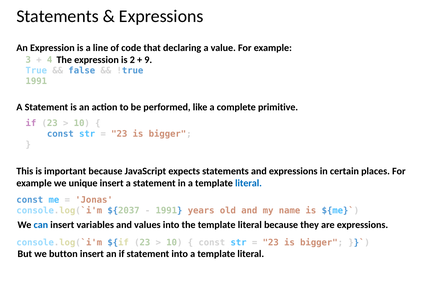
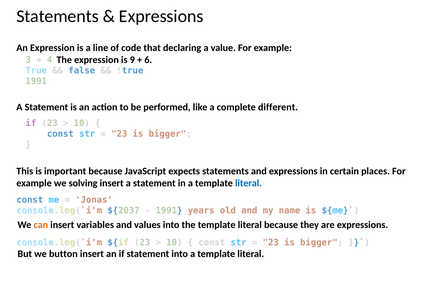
2: 2 -> 9
9: 9 -> 6
primitive: primitive -> different
unique: unique -> solving
can colour: blue -> orange
